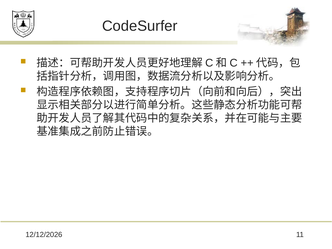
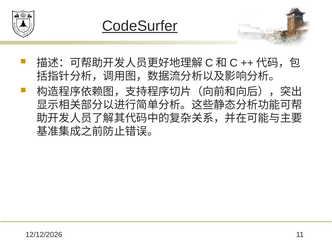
CodeSurfer underline: none -> present
